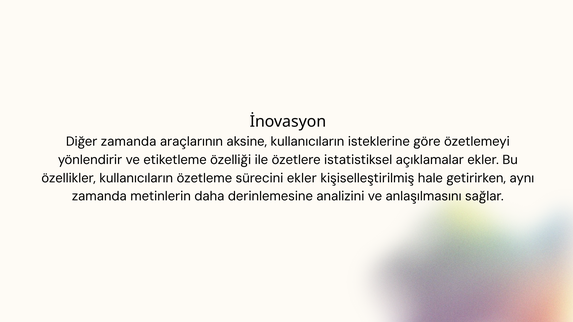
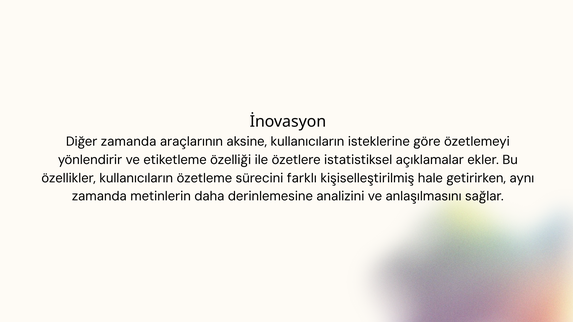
sürecini ekler: ekler -> farklı
